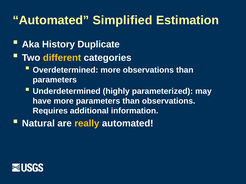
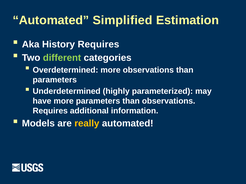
History Duplicate: Duplicate -> Requires
different colour: yellow -> light green
Natural: Natural -> Models
